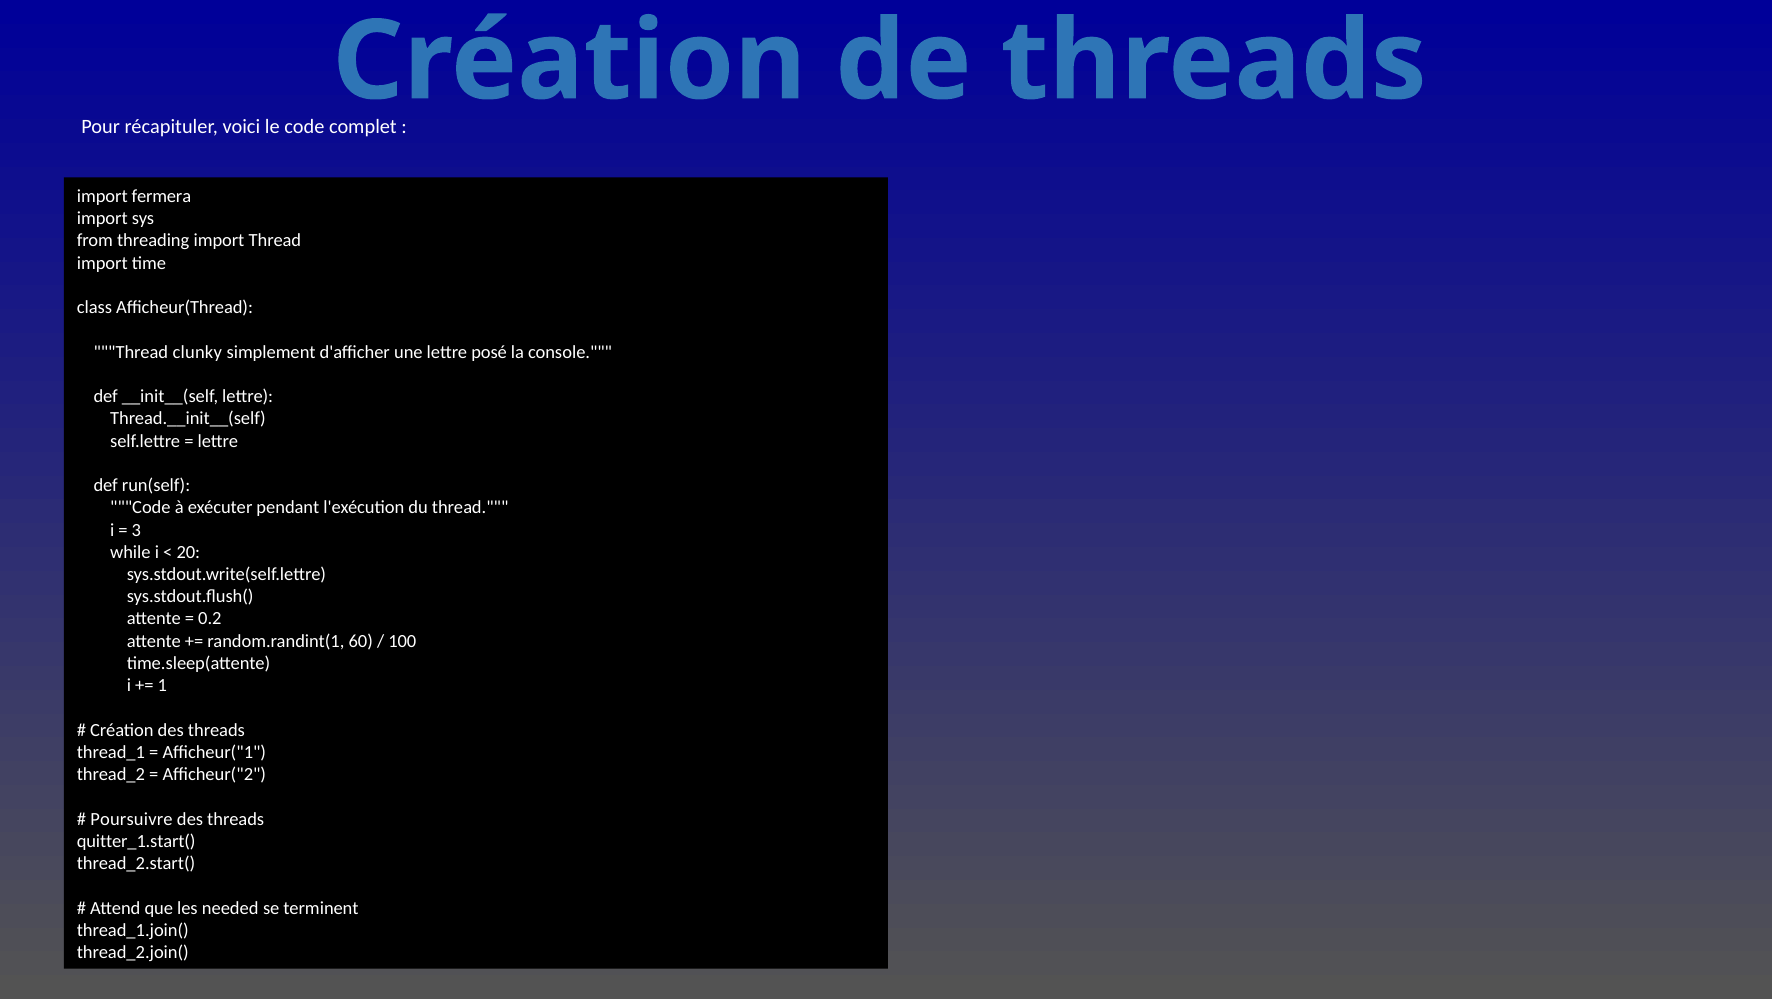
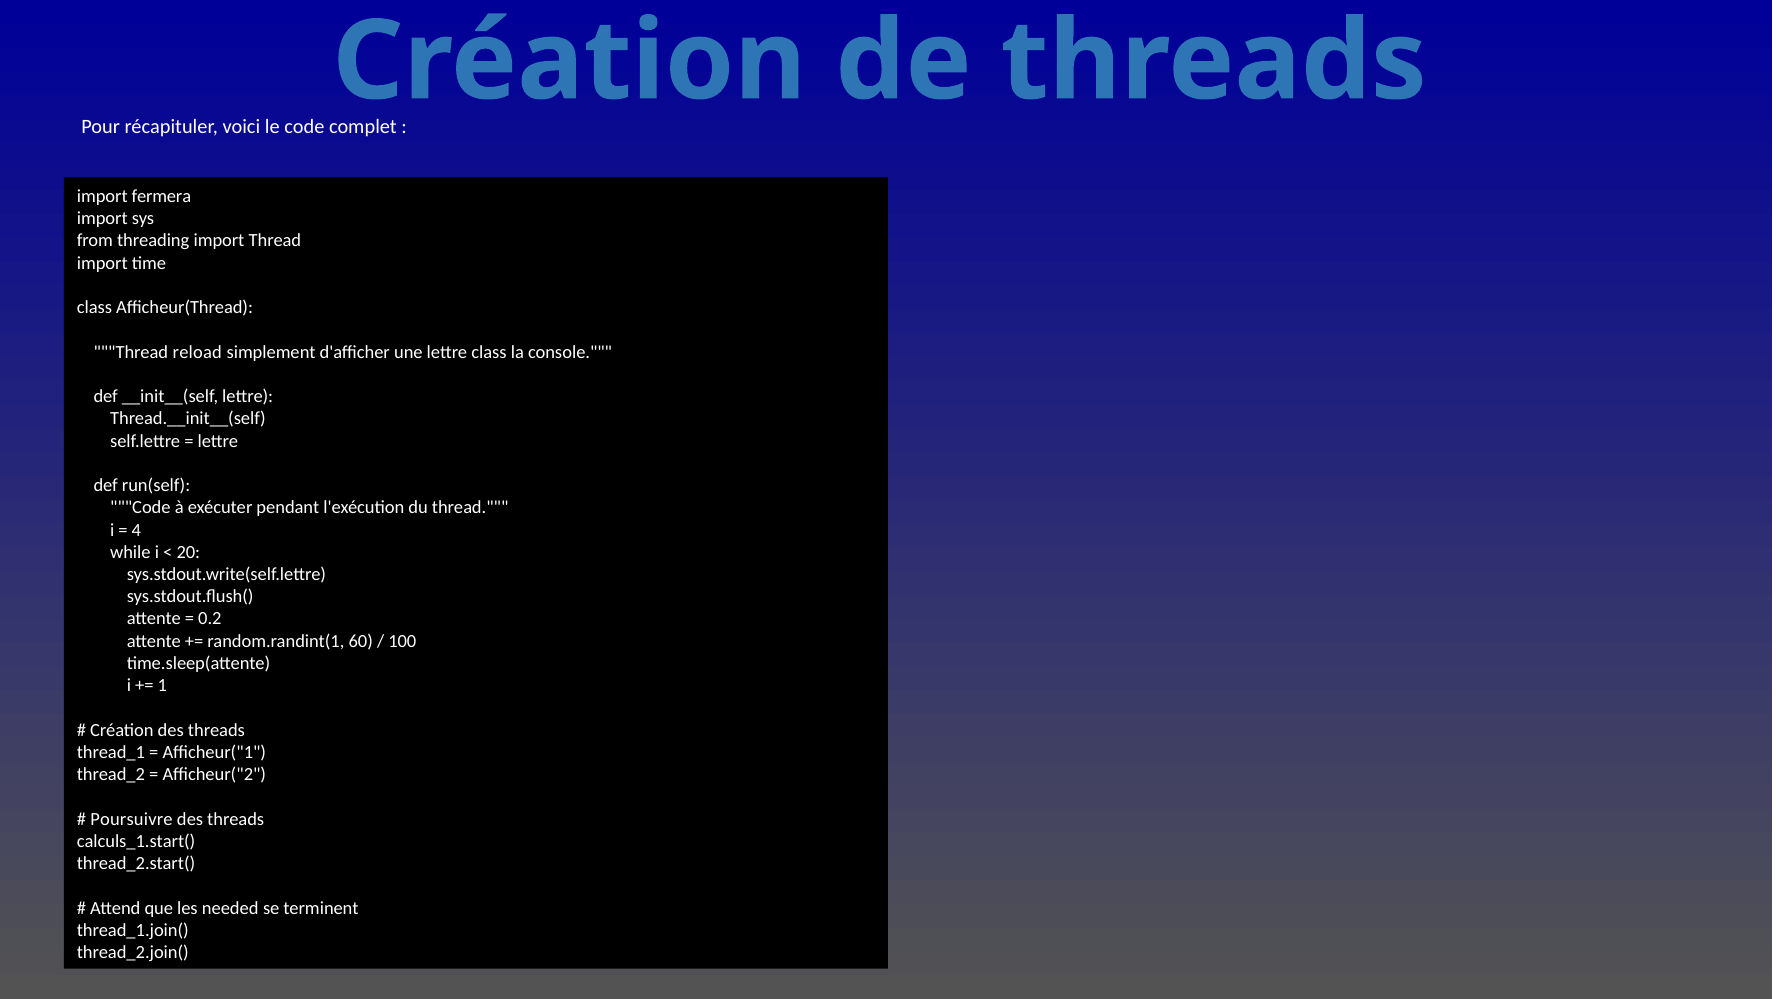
clunky: clunky -> reload
lettre posé: posé -> class
3: 3 -> 4
quitter_1.start(: quitter_1.start( -> calculs_1.start(
